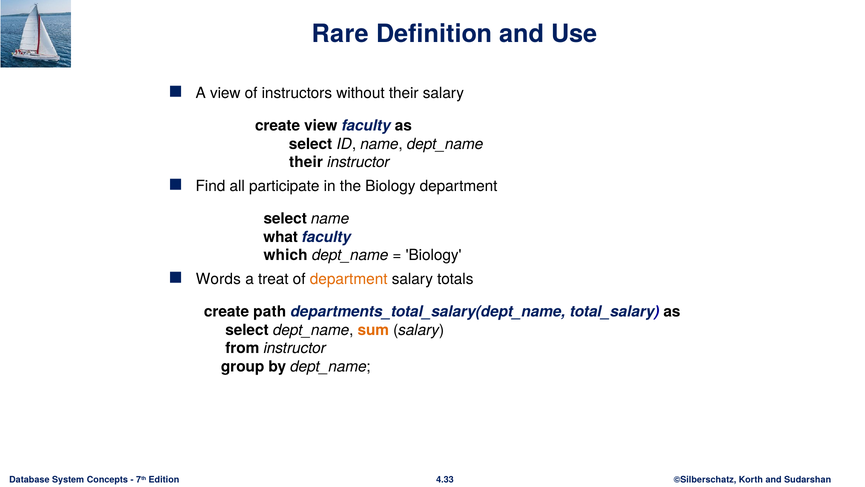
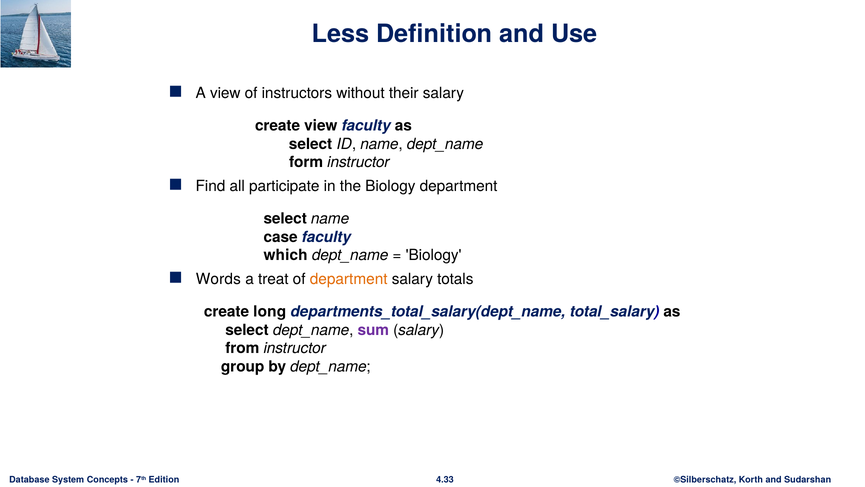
Rare: Rare -> Less
their at (306, 162): their -> form
what: what -> case
path: path -> long
sum colour: orange -> purple
